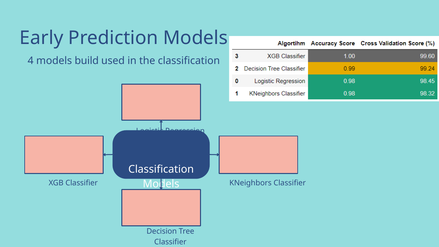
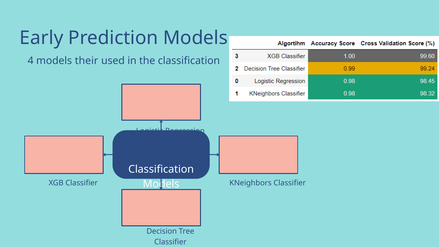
build: build -> their
